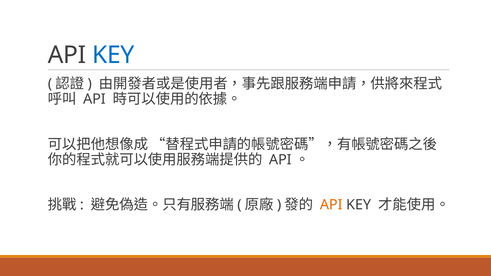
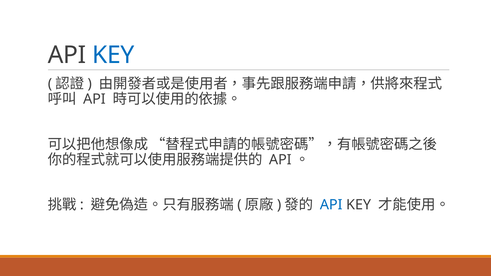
API at (331, 205) colour: orange -> blue
